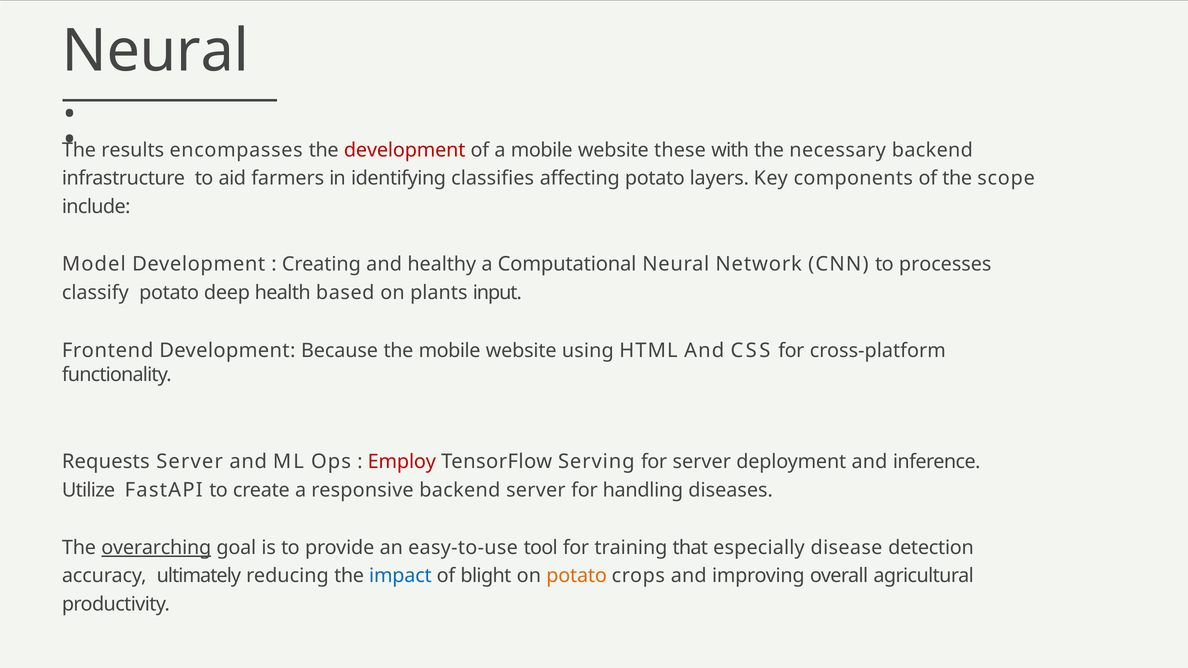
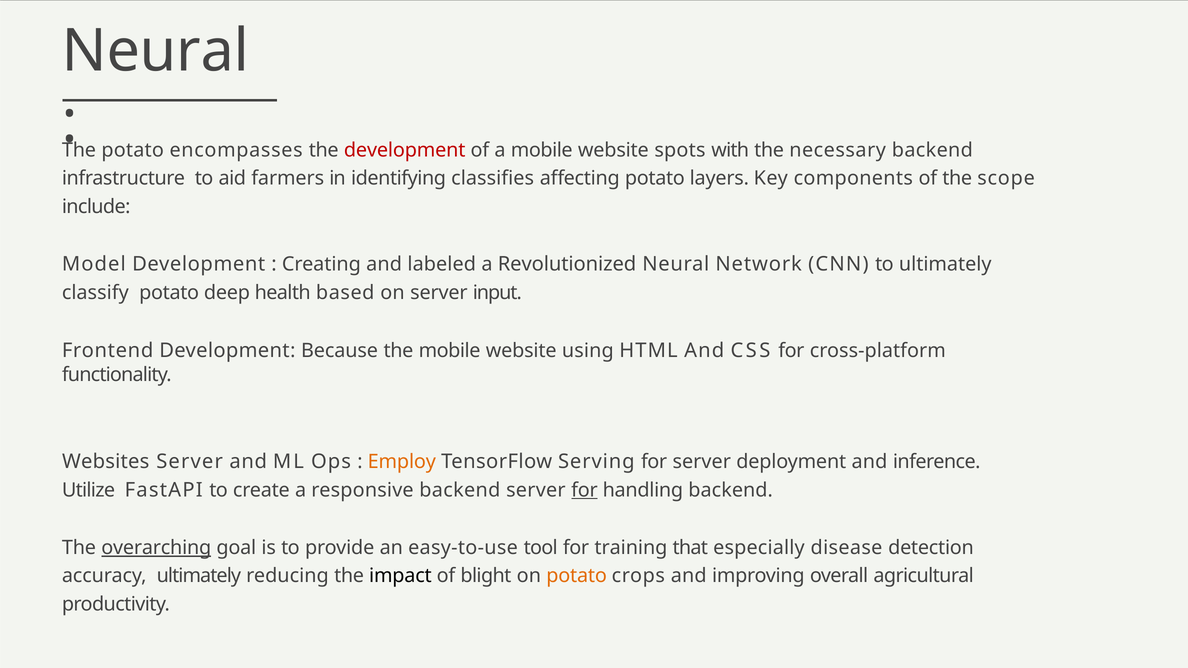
results at (133, 150): results -> potato
these: these -> spots
healthy: healthy -> labeled
Computational: Computational -> Revolutionized
to processes: processes -> ultimately
on plants: plants -> server
Requests: Requests -> Websites
Employ colour: red -> orange
for at (584, 490) underline: none -> present
handling diseases: diseases -> backend
impact colour: blue -> black
